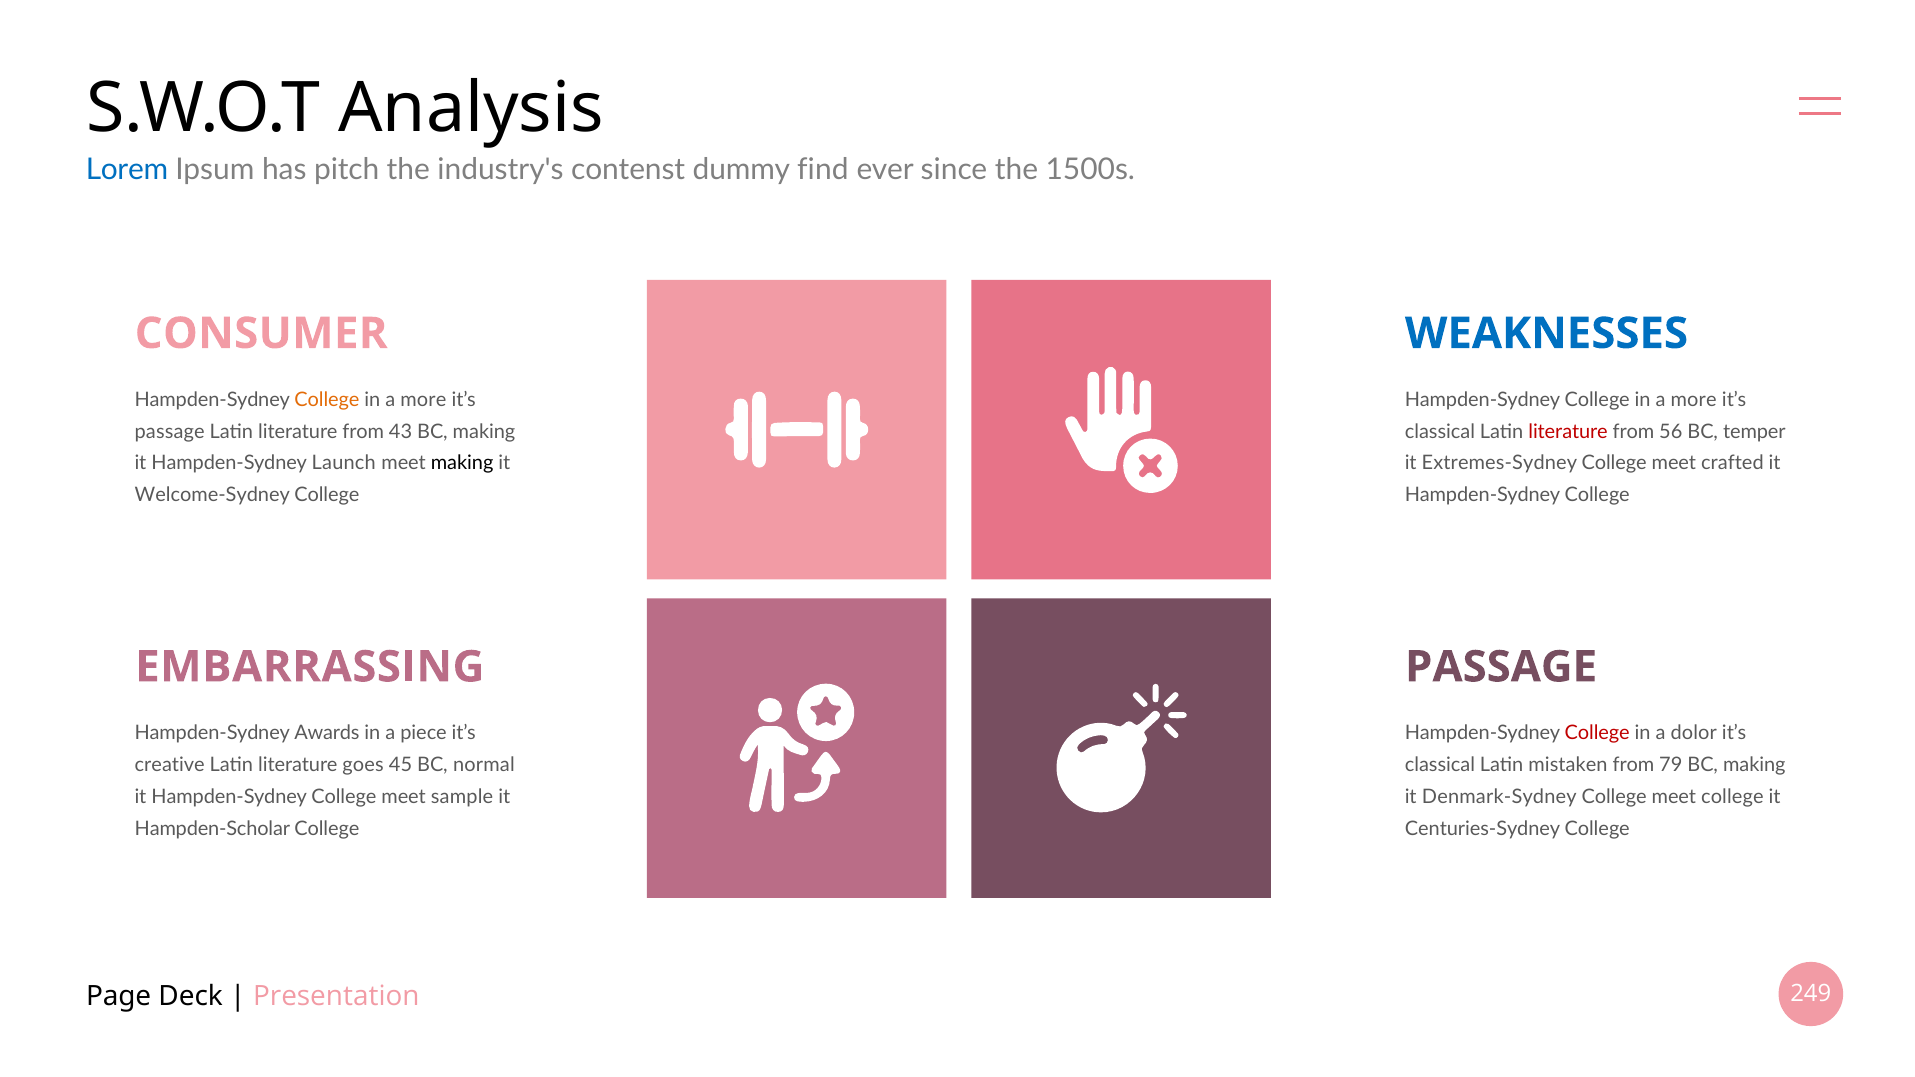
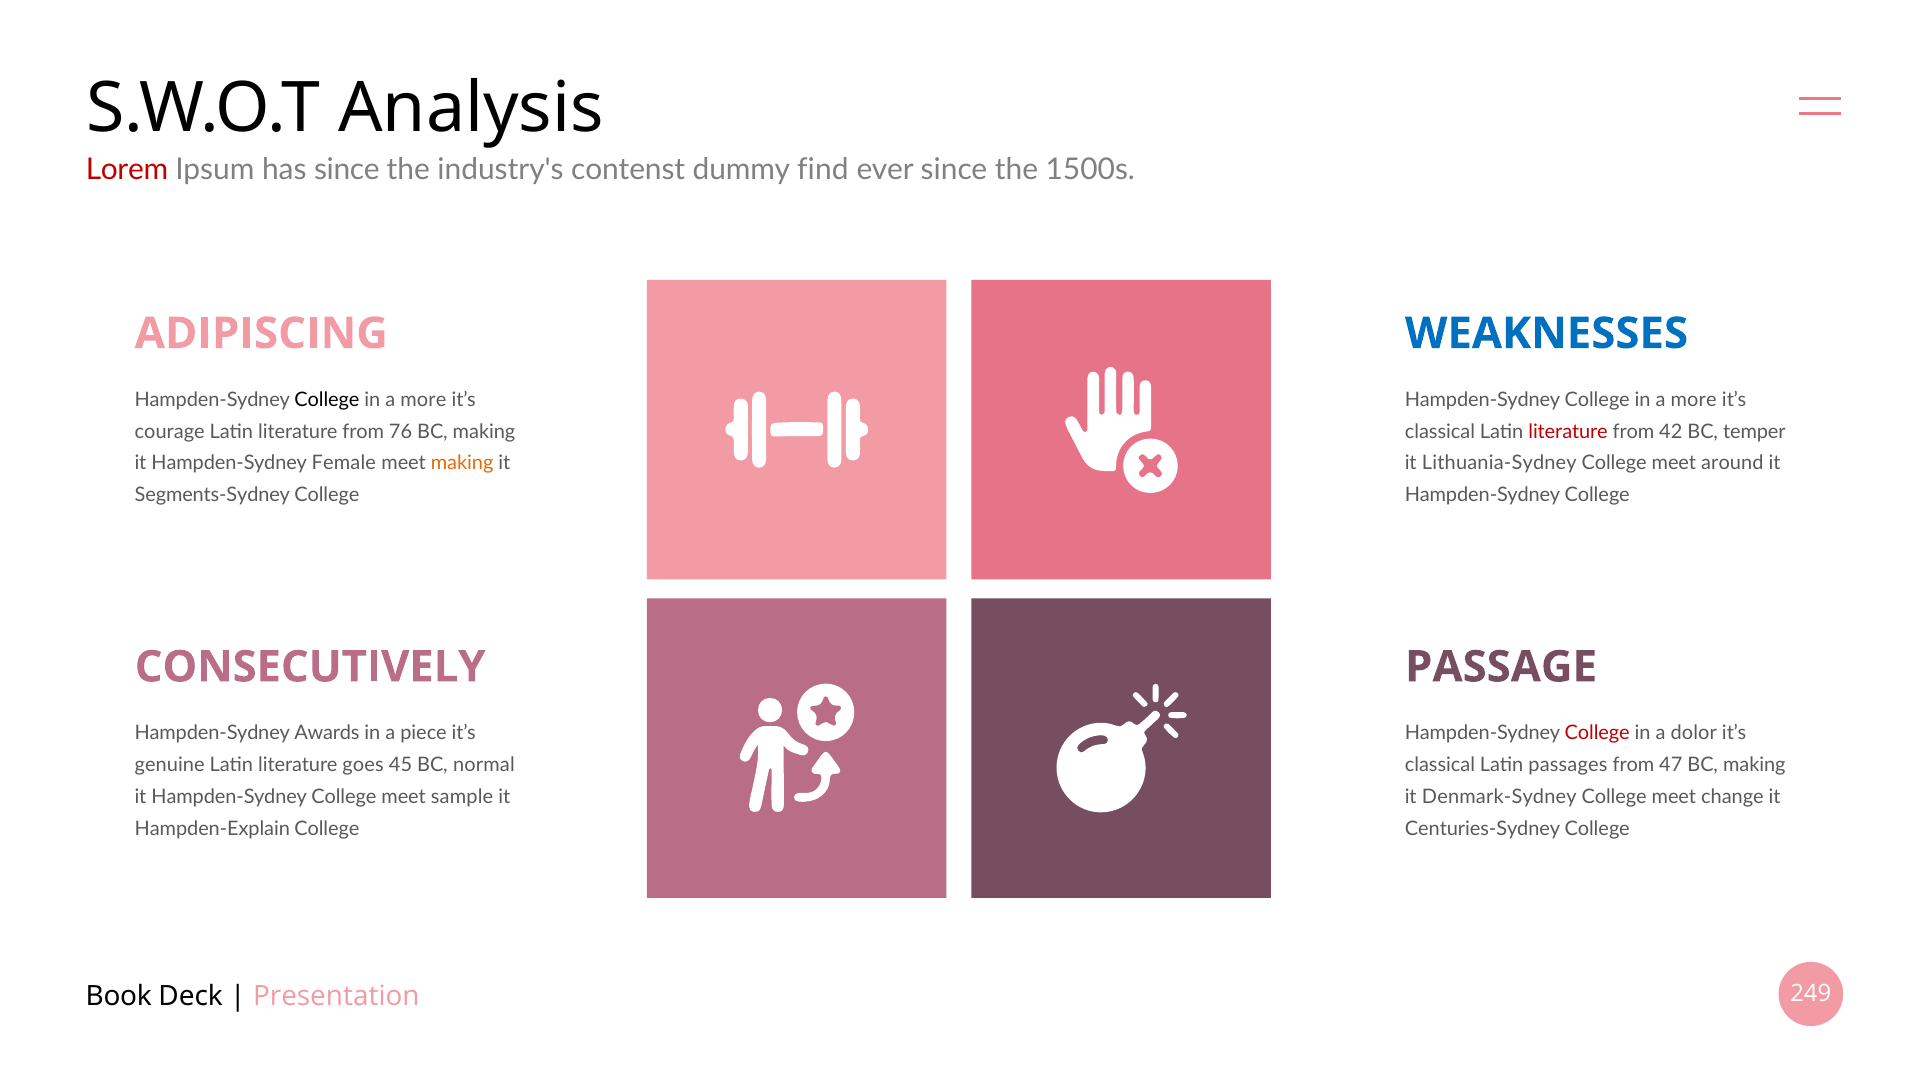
Lorem colour: blue -> red
has pitch: pitch -> since
CONSUMER: CONSUMER -> ADIPISCING
College at (327, 400) colour: orange -> black
passage at (170, 432): passage -> courage
43: 43 -> 76
56: 56 -> 42
Launch: Launch -> Female
making at (462, 463) colour: black -> orange
Extremes-Sydney: Extremes-Sydney -> Lithuania-Sydney
crafted: crafted -> around
Welcome-Sydney: Welcome-Sydney -> Segments-Sydney
EMBARRASSING: EMBARRASSING -> CONSECUTIVELY
creative: creative -> genuine
mistaken: mistaken -> passages
79: 79 -> 47
meet college: college -> change
Hampden-Scholar: Hampden-Scholar -> Hampden-Explain
Page: Page -> Book
